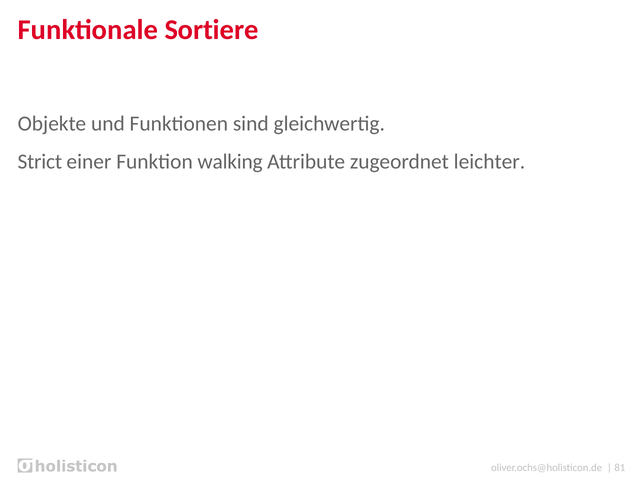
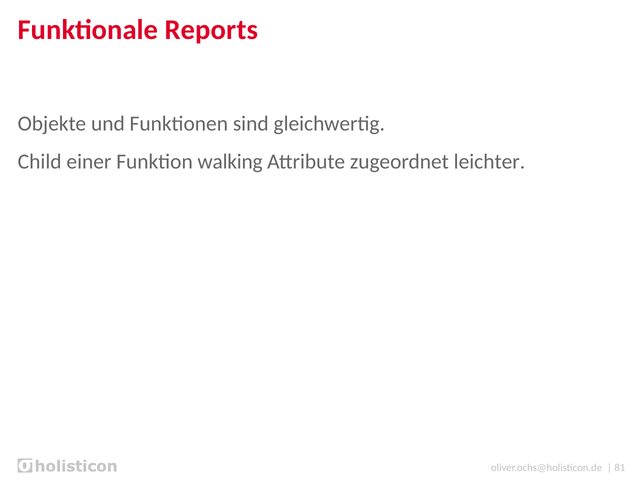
Sortiere: Sortiere -> Reports
Strict: Strict -> Child
